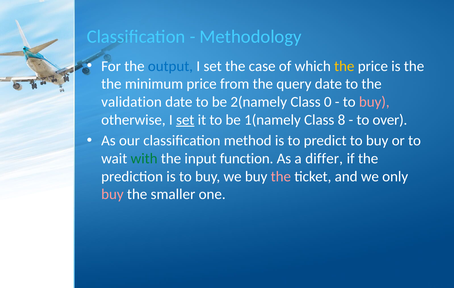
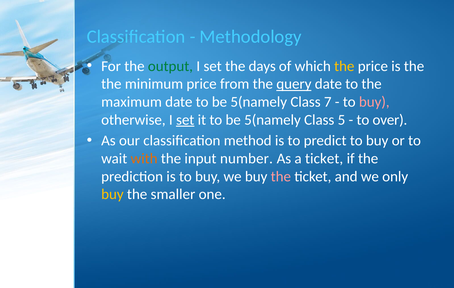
output colour: blue -> green
case: case -> days
query underline: none -> present
validation: validation -> maximum
date to be 2(namely: 2(namely -> 5(namely
0: 0 -> 7
it to be 1(namely: 1(namely -> 5(namely
8: 8 -> 5
with colour: green -> orange
function: function -> number
a differ: differ -> ticket
buy at (112, 194) colour: pink -> yellow
